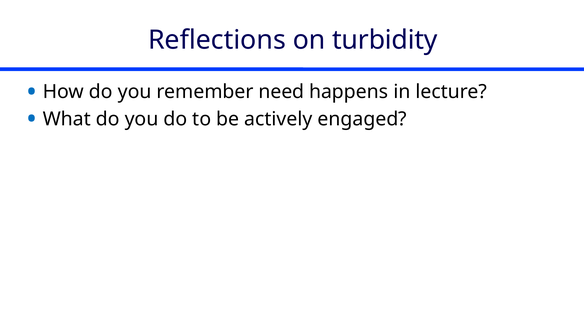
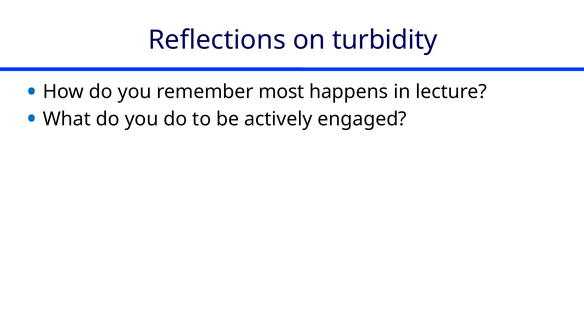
need: need -> most
